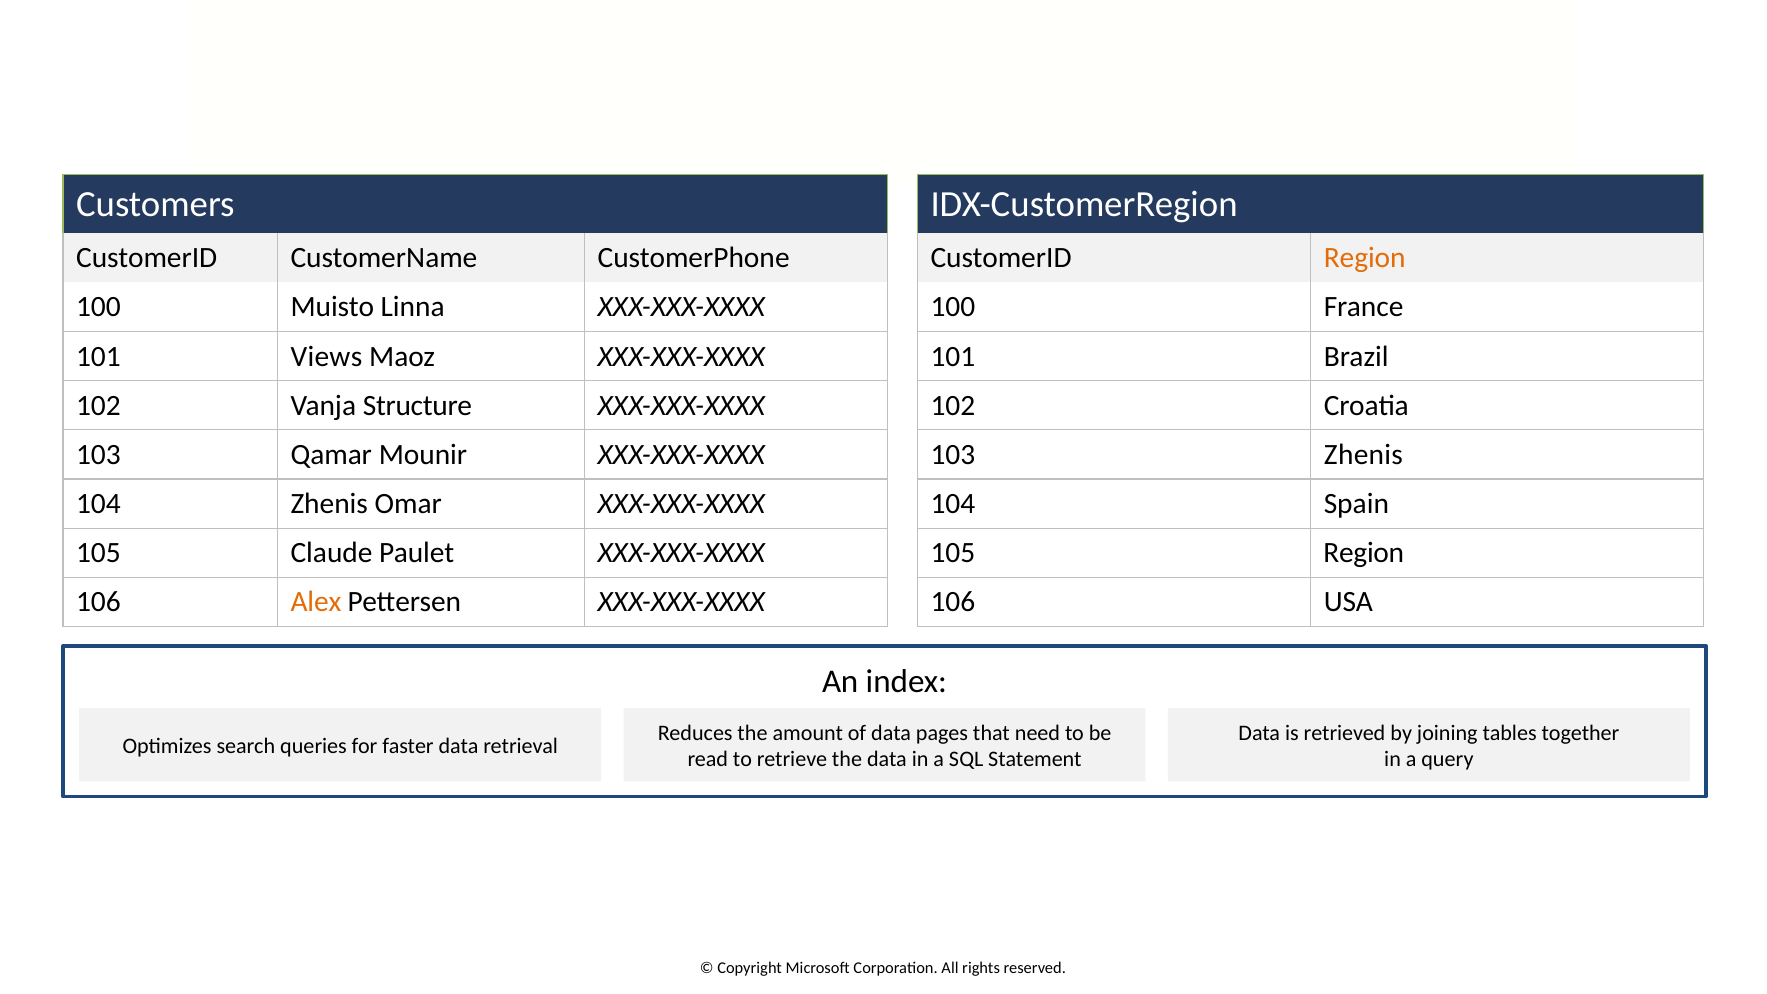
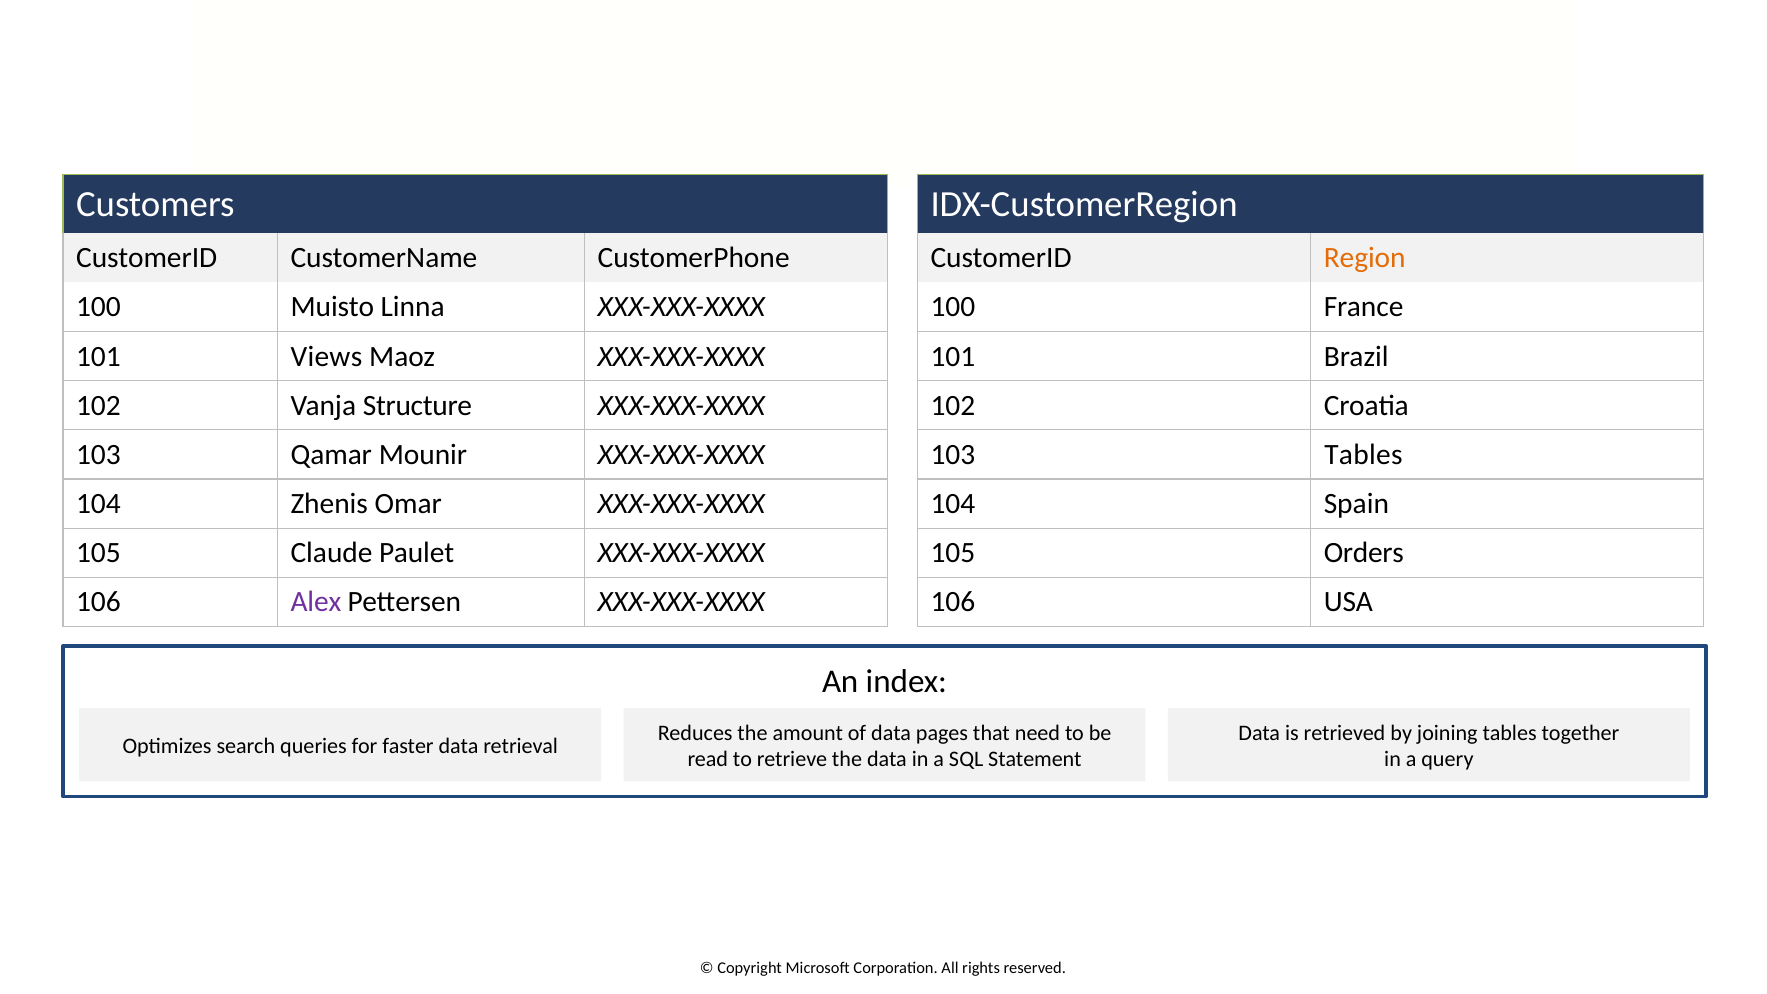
103 Zhenis: Zhenis -> Tables
105 Region: Region -> Orders
Alex colour: orange -> purple
